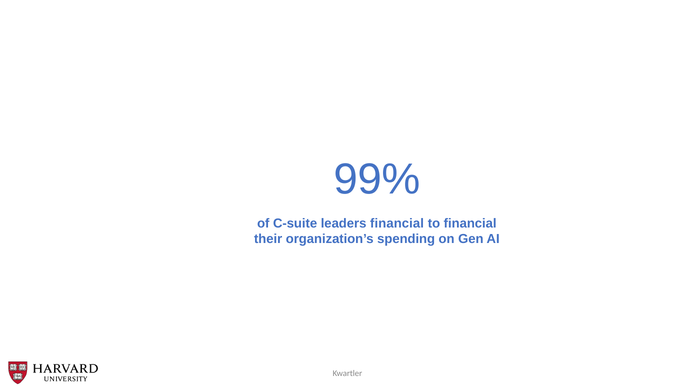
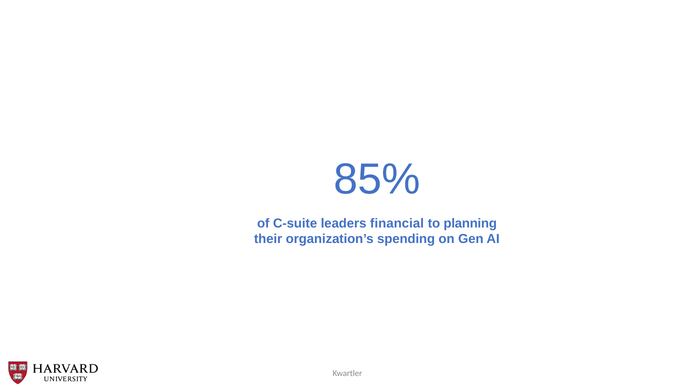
99%: 99% -> 85%
to financial: financial -> planning
